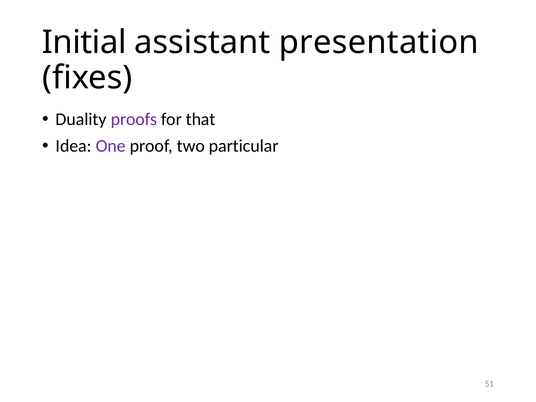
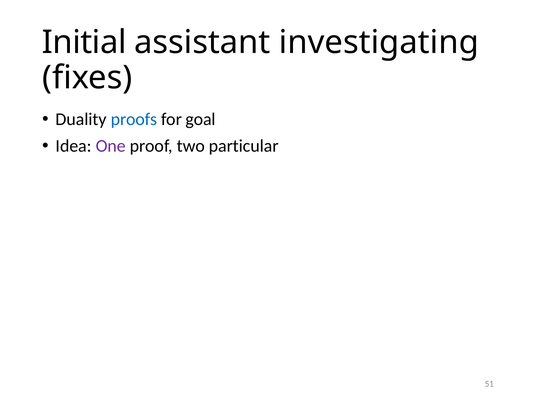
presentation: presentation -> investigating
proofs colour: purple -> blue
that: that -> goal
